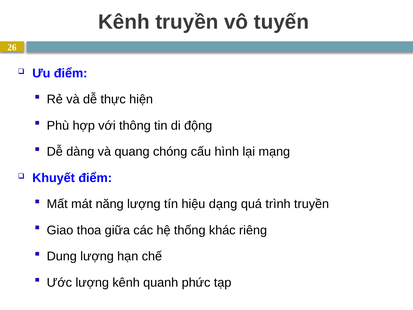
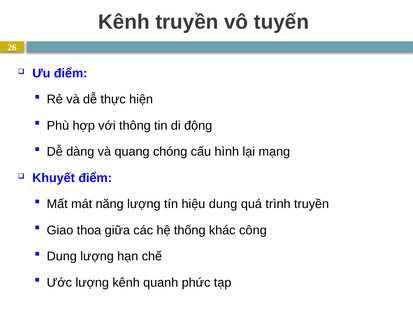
hiệu dạng: dạng -> dung
riêng: riêng -> công
